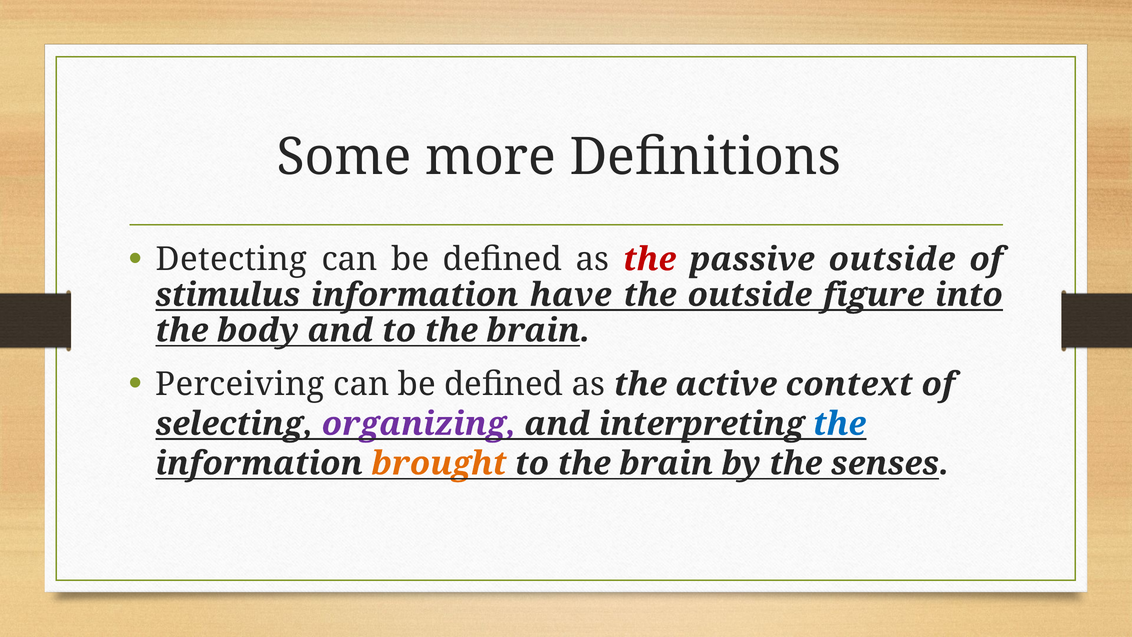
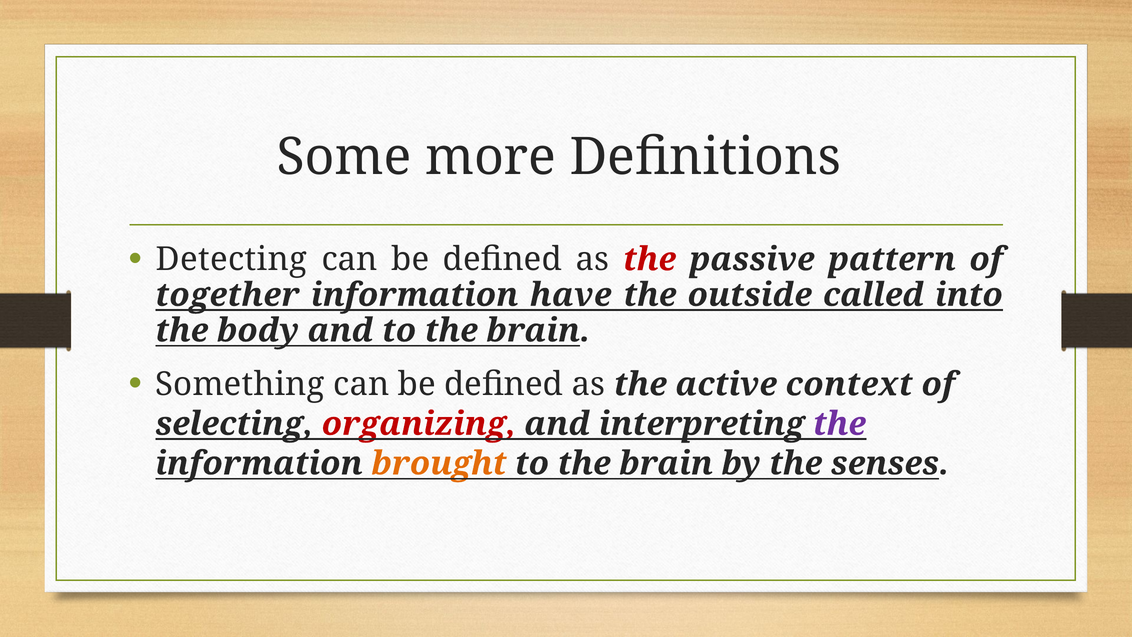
passive outside: outside -> pattern
stimulus: stimulus -> together
figure: figure -> called
Perceiving: Perceiving -> Something
organizing colour: purple -> red
the at (839, 424) colour: blue -> purple
